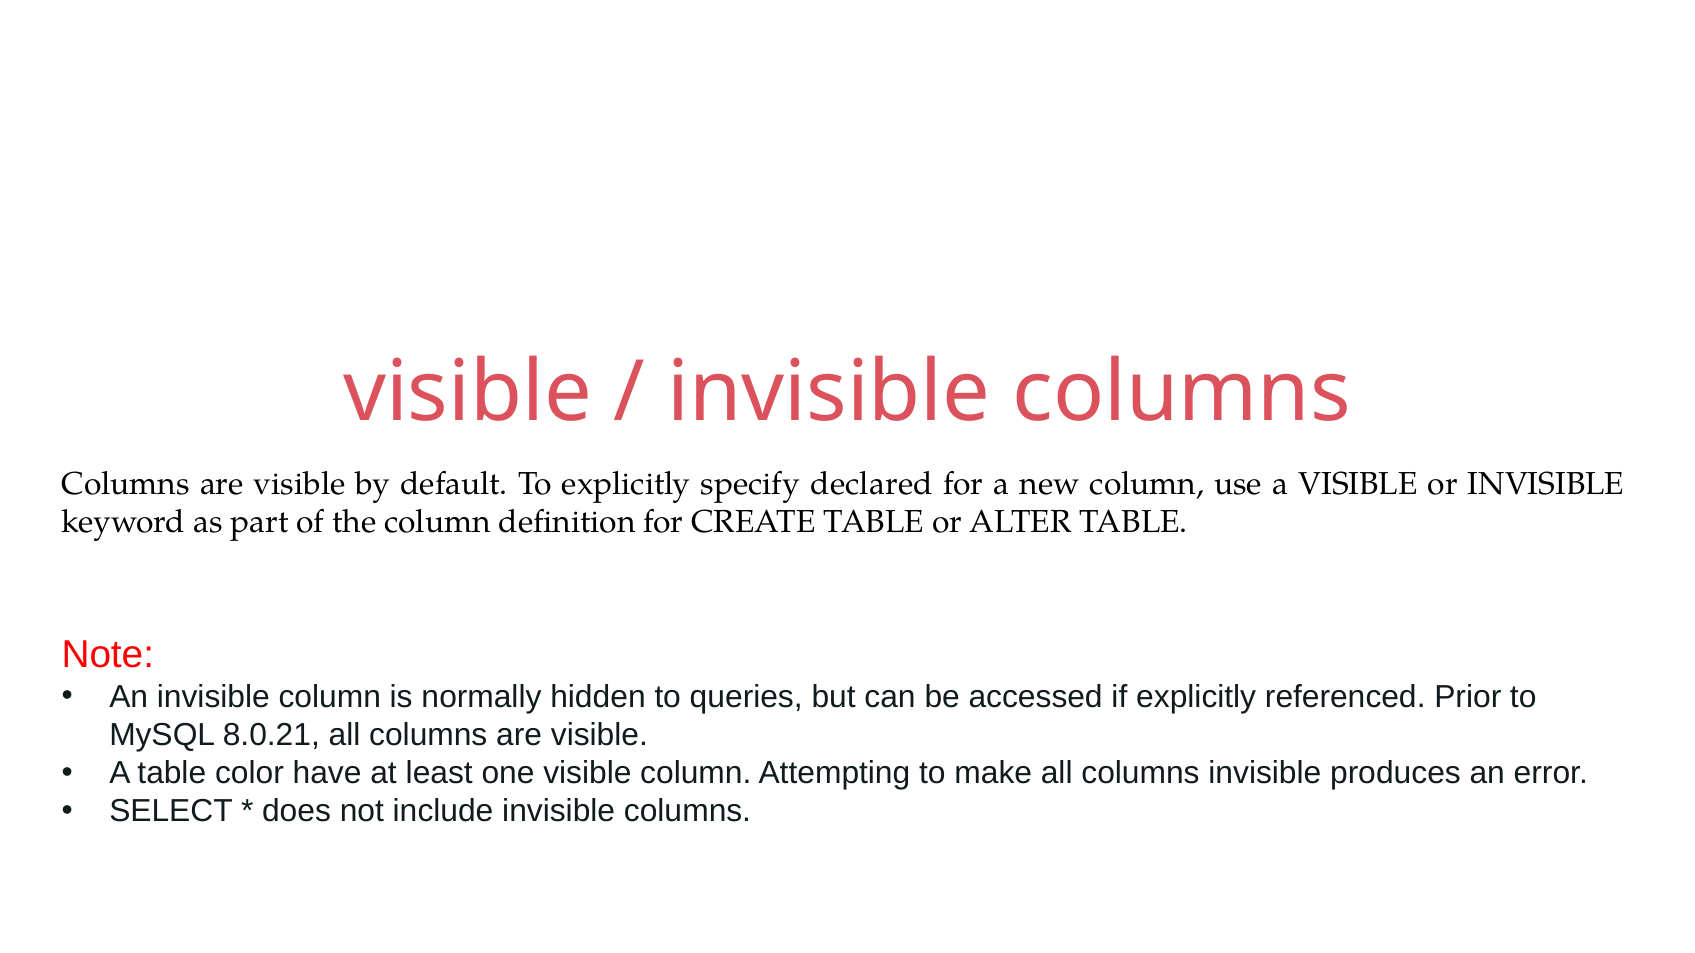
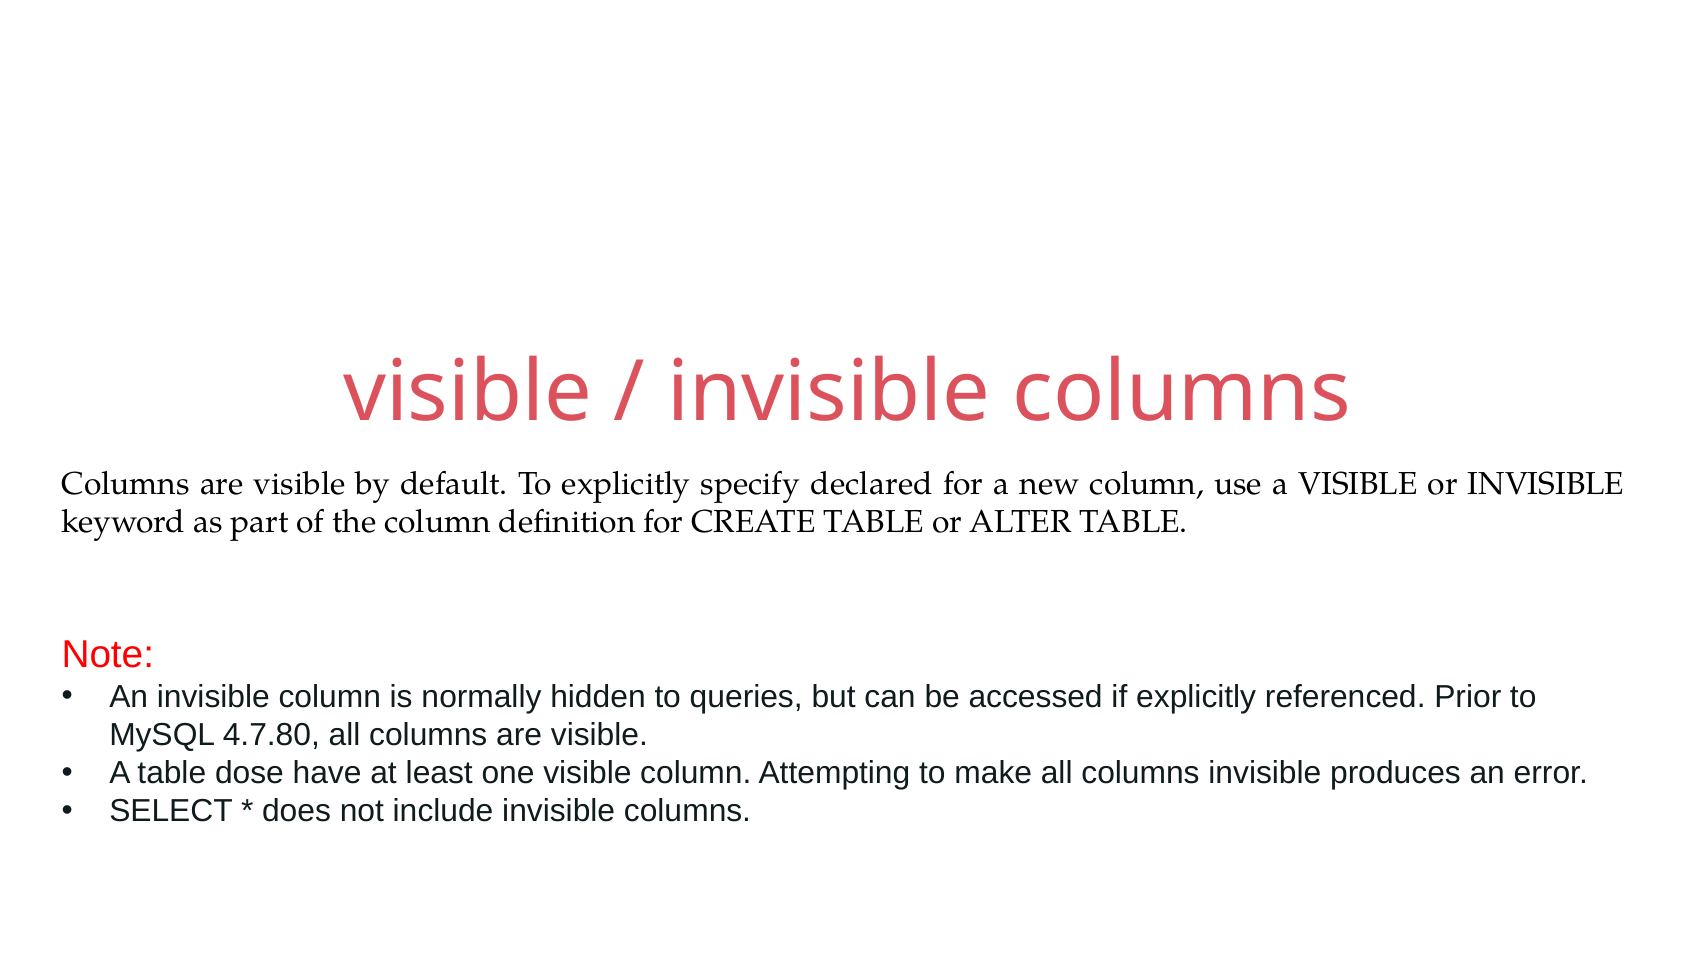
8.0.21: 8.0.21 -> 4.7.80
color: color -> dose
